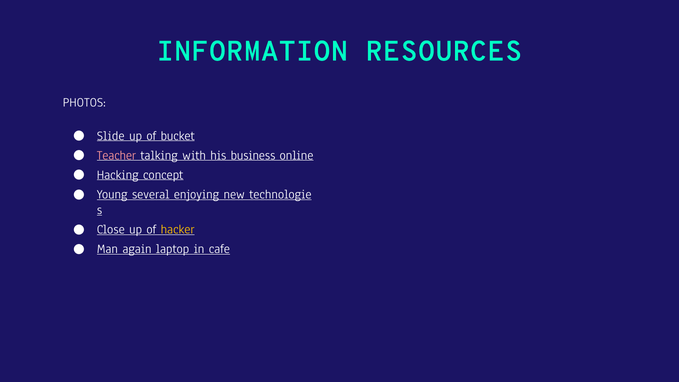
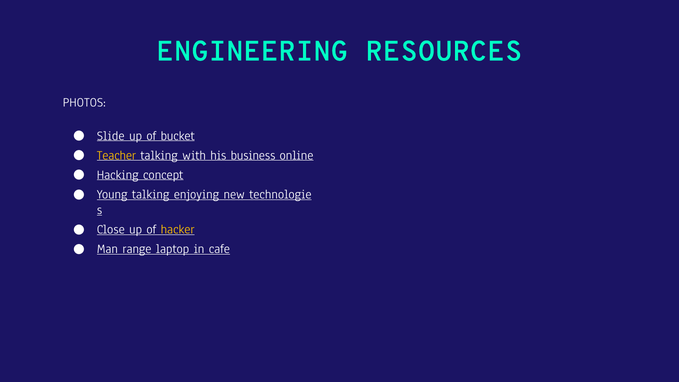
INFORMATION: INFORMATION -> ENGINEERING
Teacher colour: pink -> yellow
Young several: several -> talking
again: again -> range
